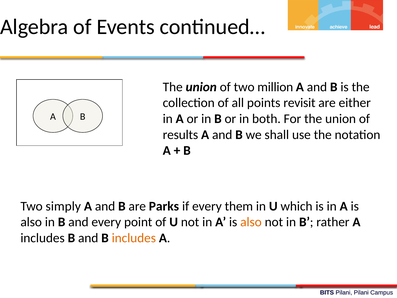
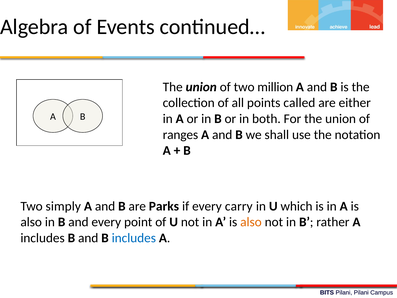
revisit: revisit -> called
results: results -> ranges
them: them -> carry
includes at (134, 238) colour: orange -> blue
